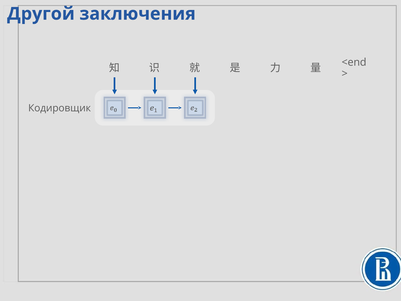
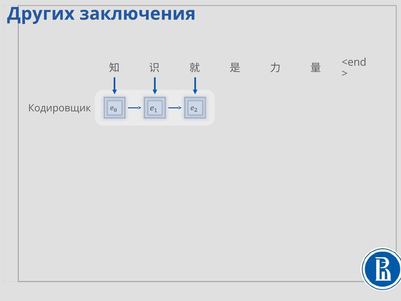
Другой: Другой -> Других
